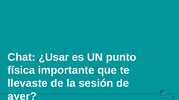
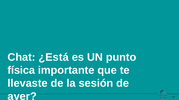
¿Usar: ¿Usar -> ¿Está
